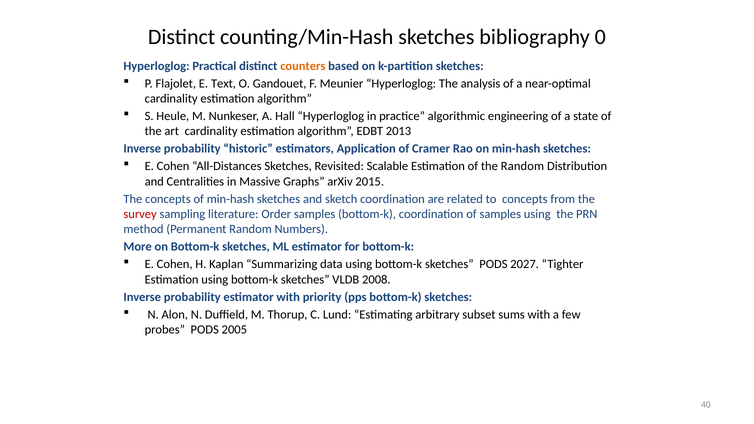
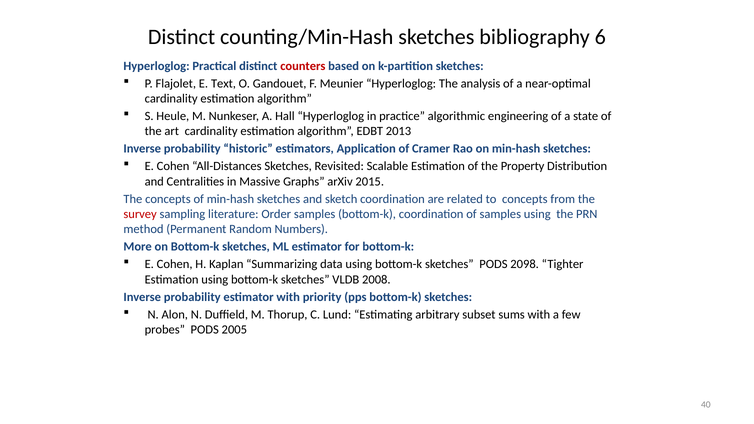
0: 0 -> 6
counters colour: orange -> red
the Random: Random -> Property
2027: 2027 -> 2098
